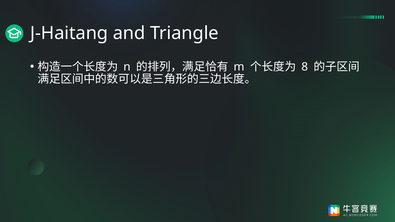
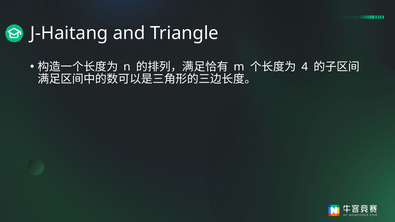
8: 8 -> 4
